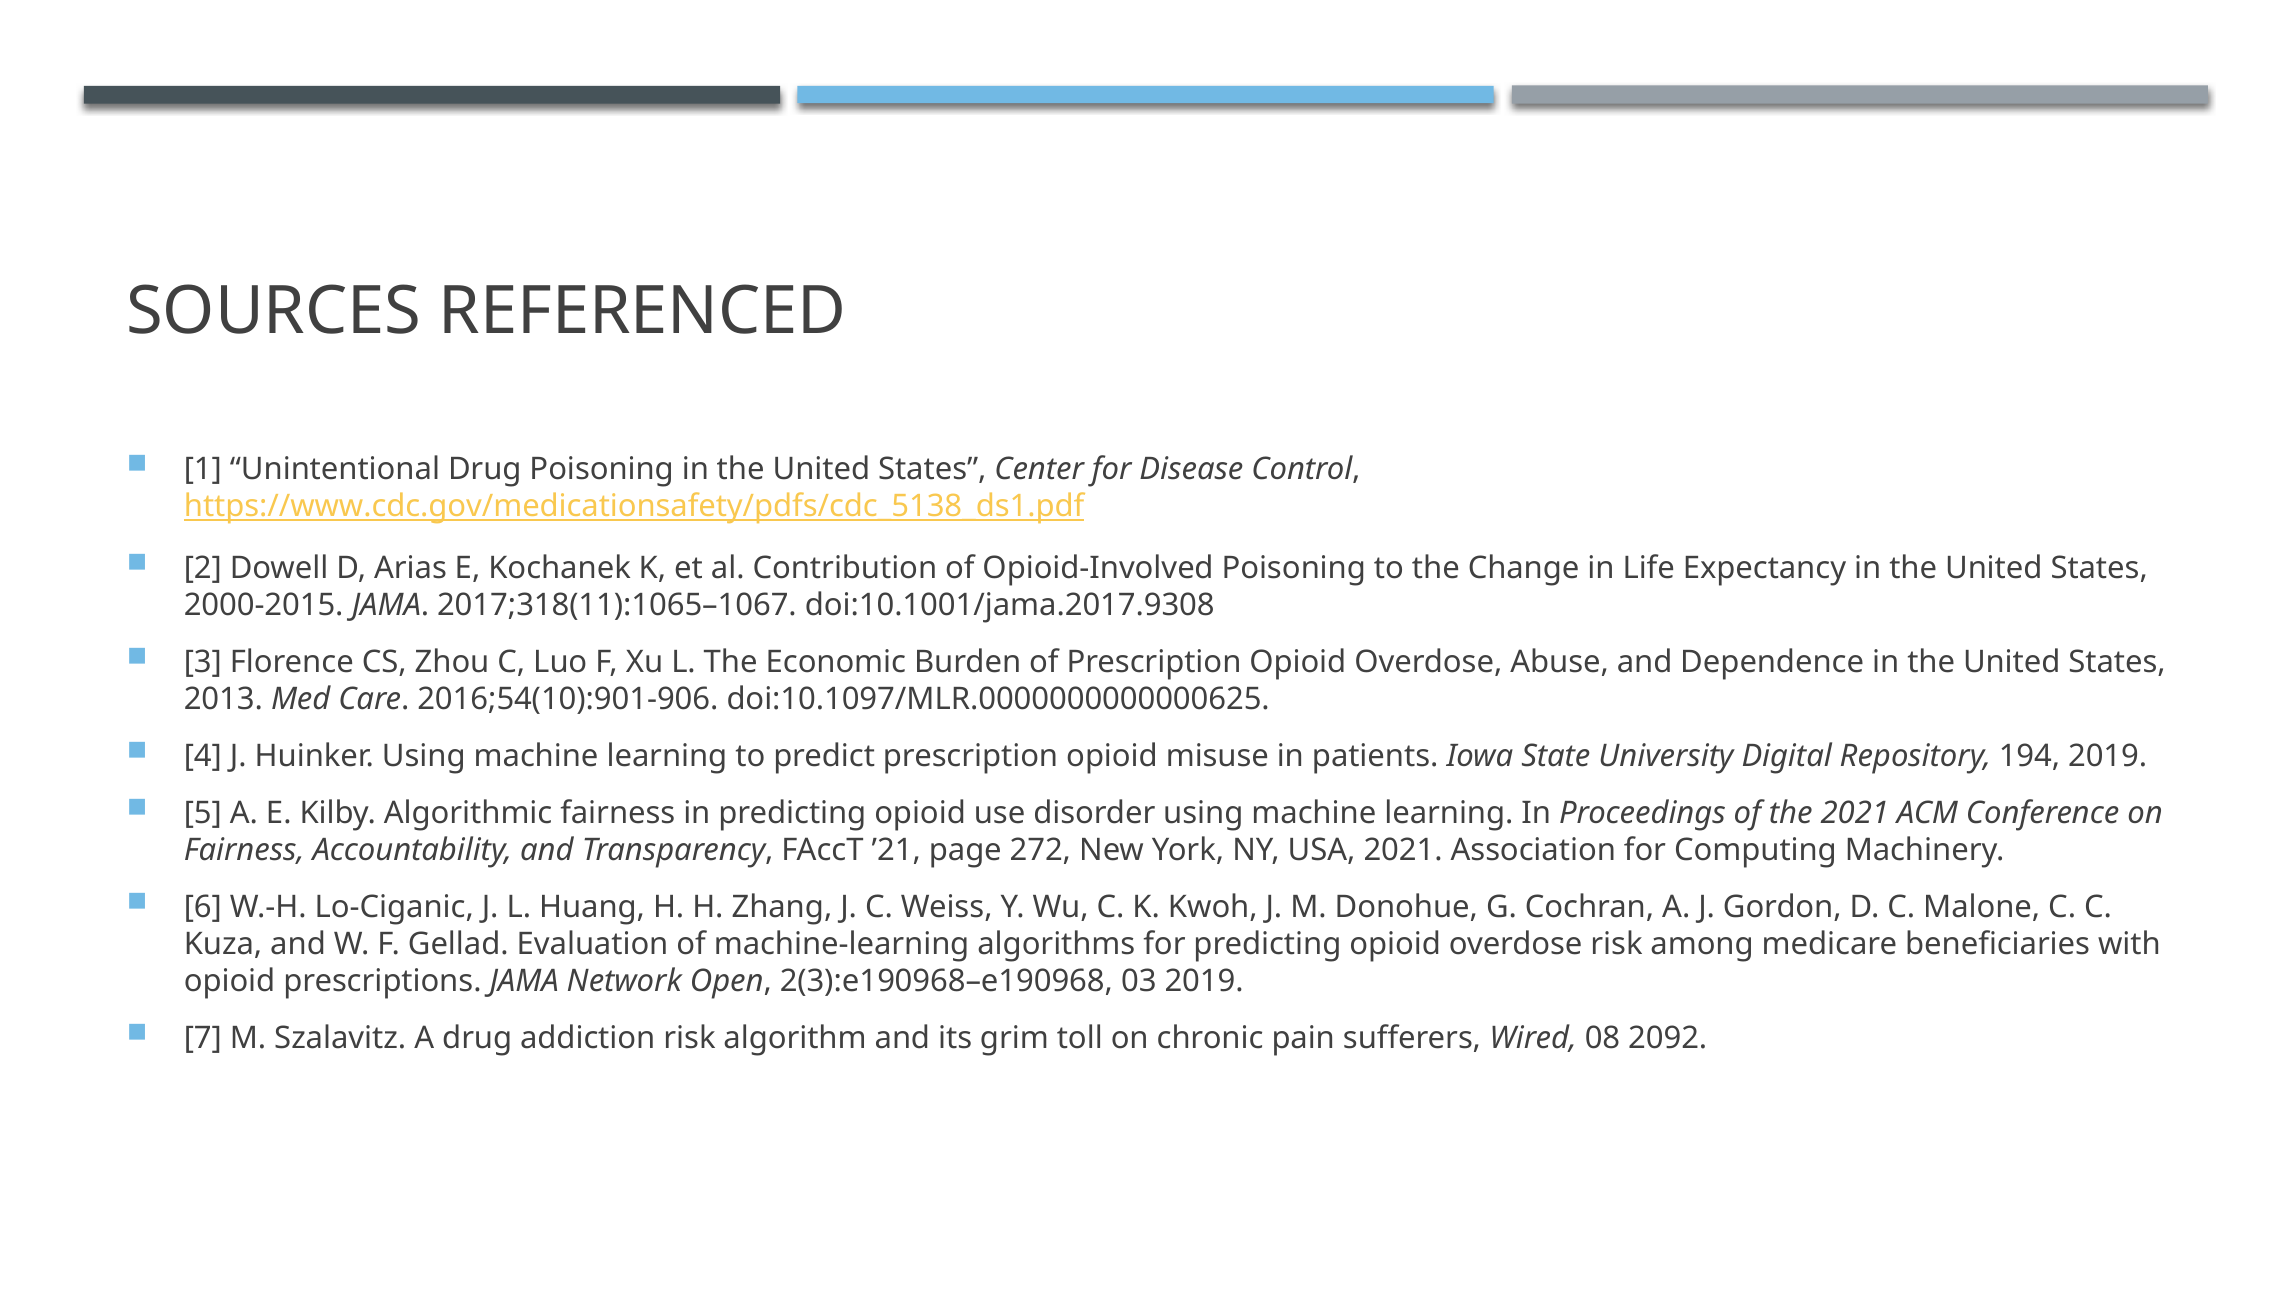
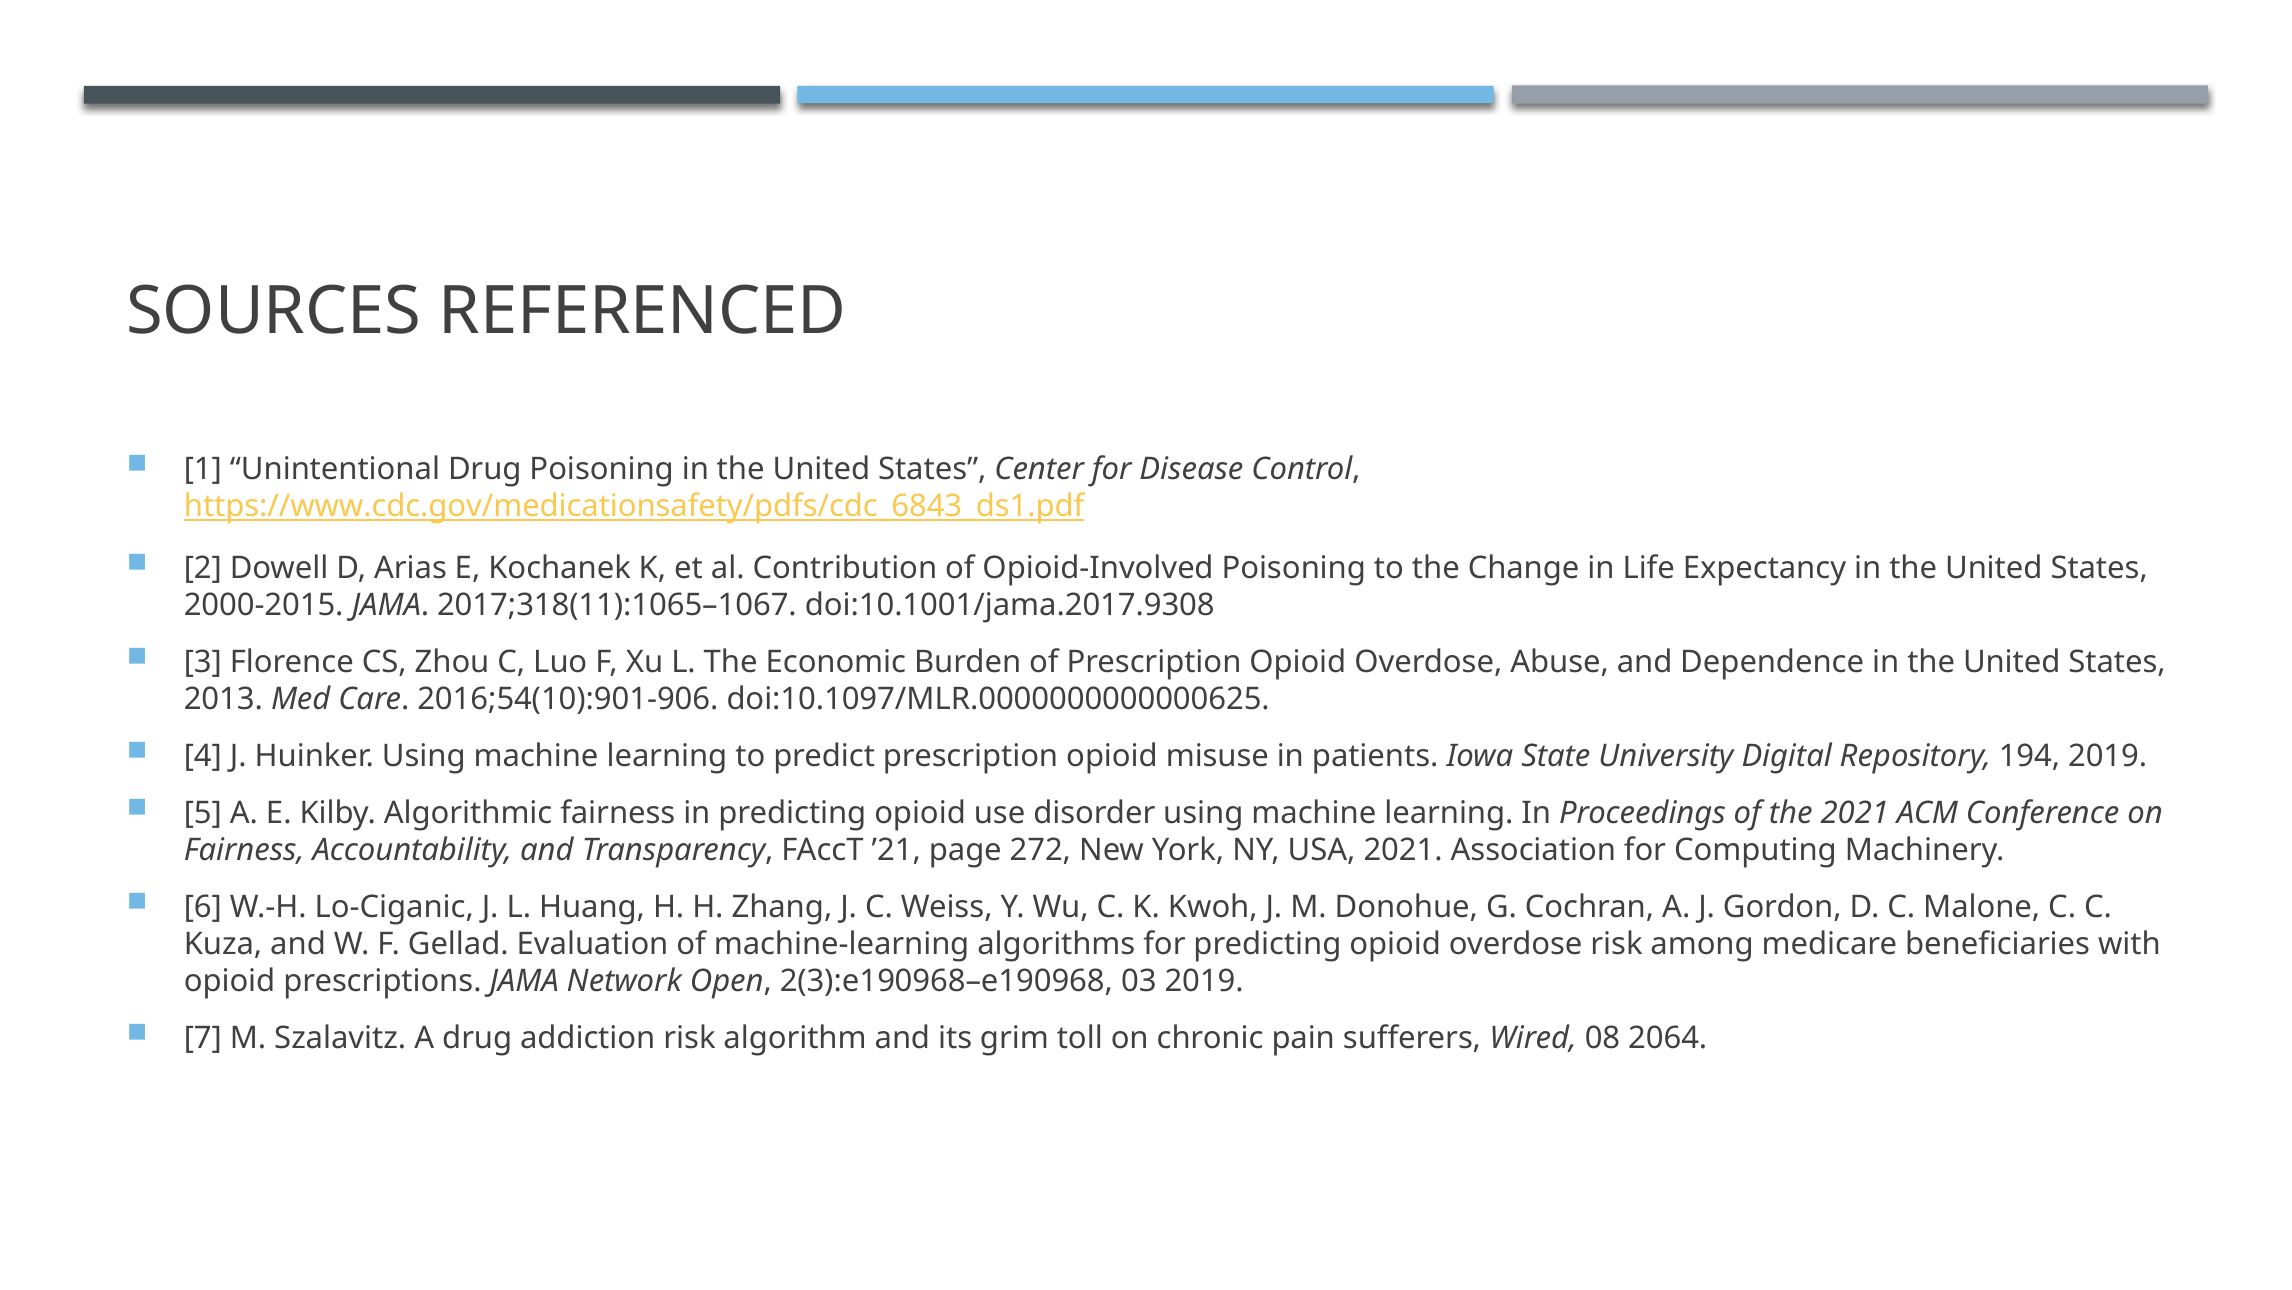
https://www.cdc.gov/medicationsafety/pdfs/cdc_5138_ds1.pdf: https://www.cdc.gov/medicationsafety/pdfs/cdc_5138_ds1.pdf -> https://www.cdc.gov/medicationsafety/pdfs/cdc_6843_ds1.pdf
2092: 2092 -> 2064
